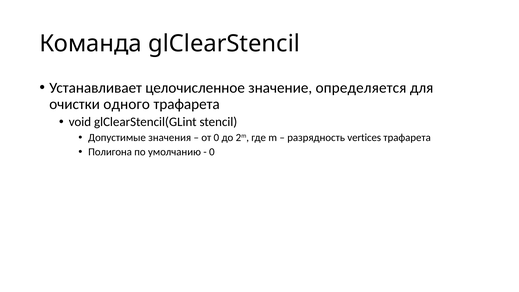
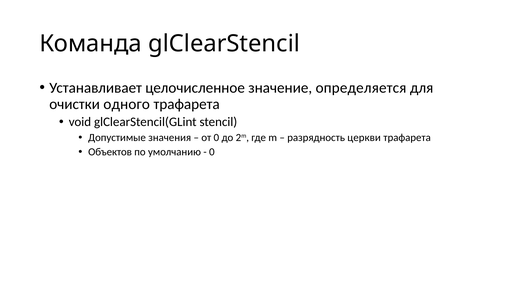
vertices: vertices -> церкви
Полигона: Полигона -> Объектов
